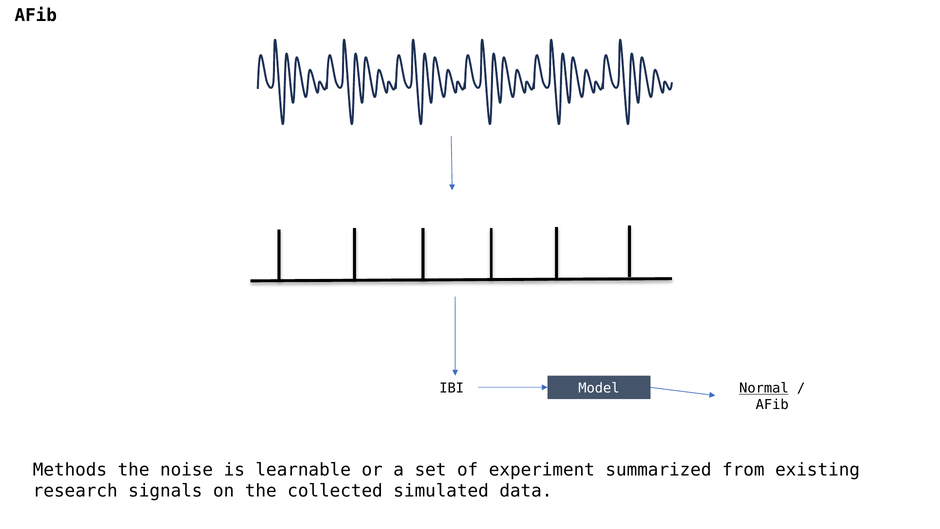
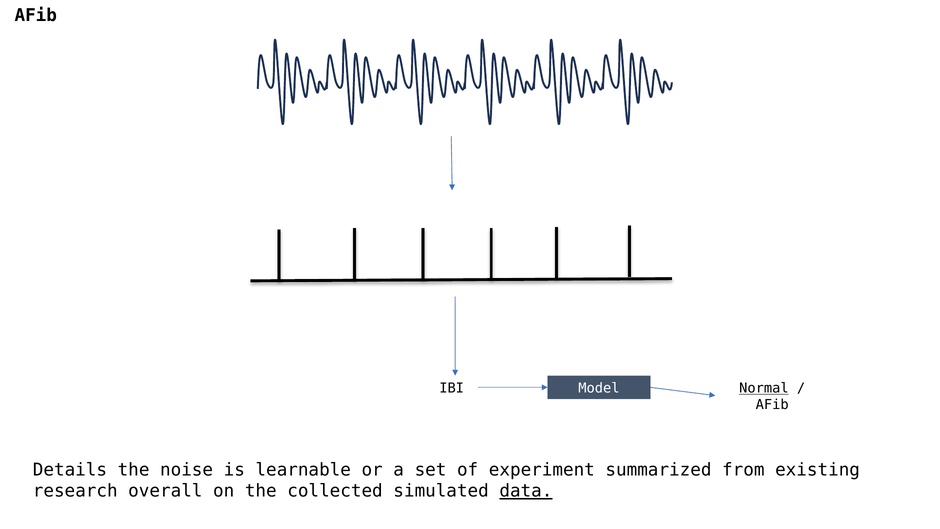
Methods: Methods -> Details
signals: signals -> overall
data underline: none -> present
